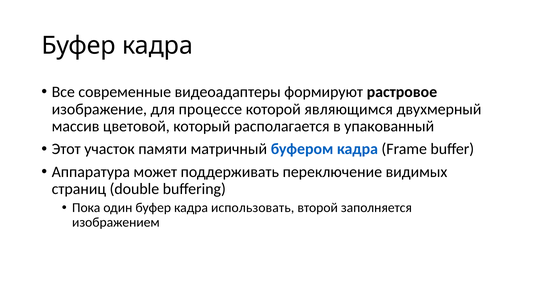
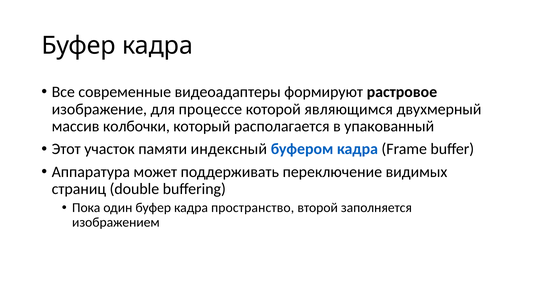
цветовой: цветовой -> колбочки
матричный: матричный -> индексный
использовать: использовать -> пространство
